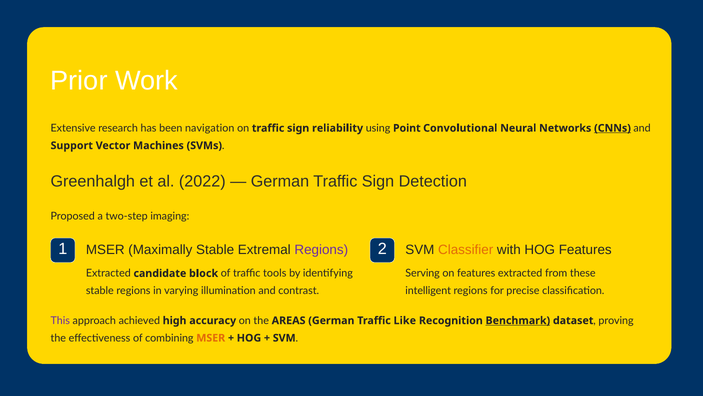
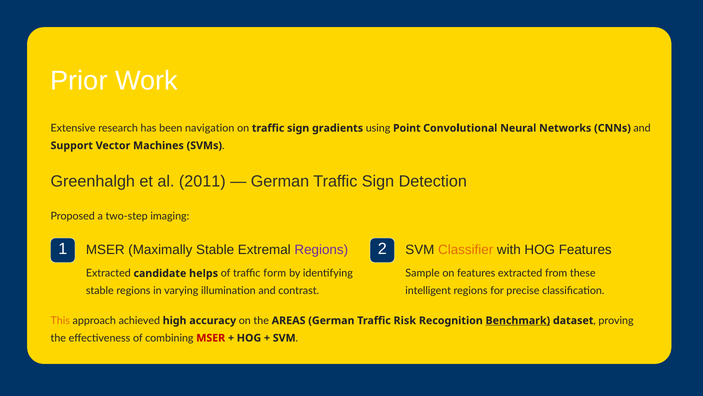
reliability: reliability -> gradients
CNNs underline: present -> none
2022: 2022 -> 2011
block: block -> helps
tools: tools -> form
Serving: Serving -> Sample
This colour: purple -> orange
Like: Like -> Risk
MSER at (211, 338) colour: orange -> red
